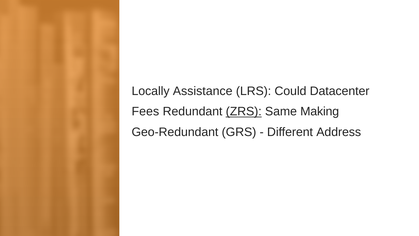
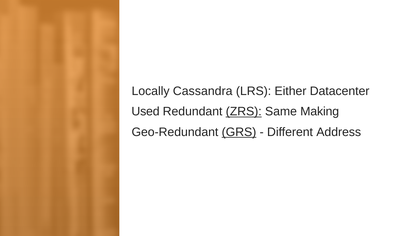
Assistance: Assistance -> Cassandra
Could: Could -> Either
Fees: Fees -> Used
GRS underline: none -> present
